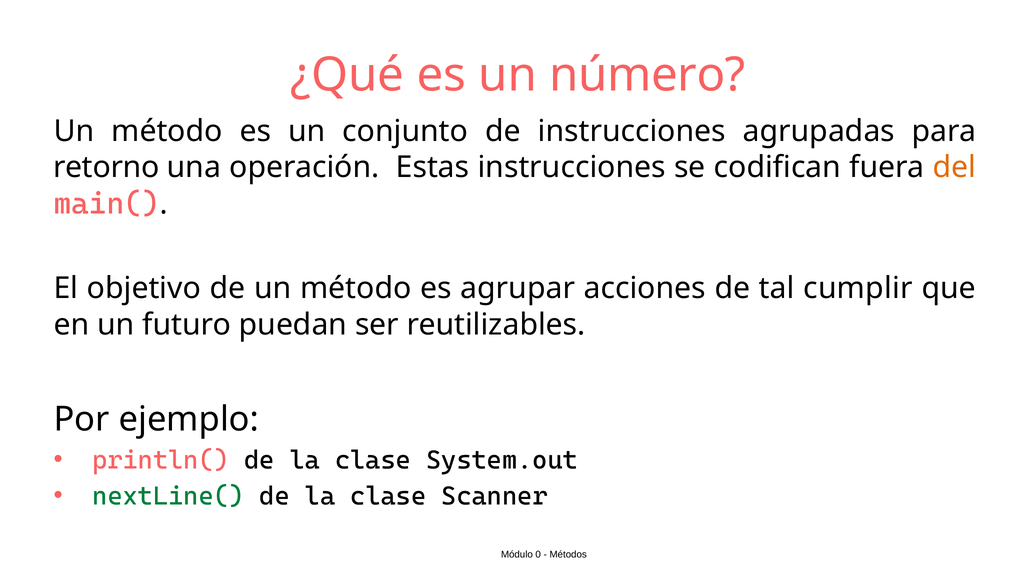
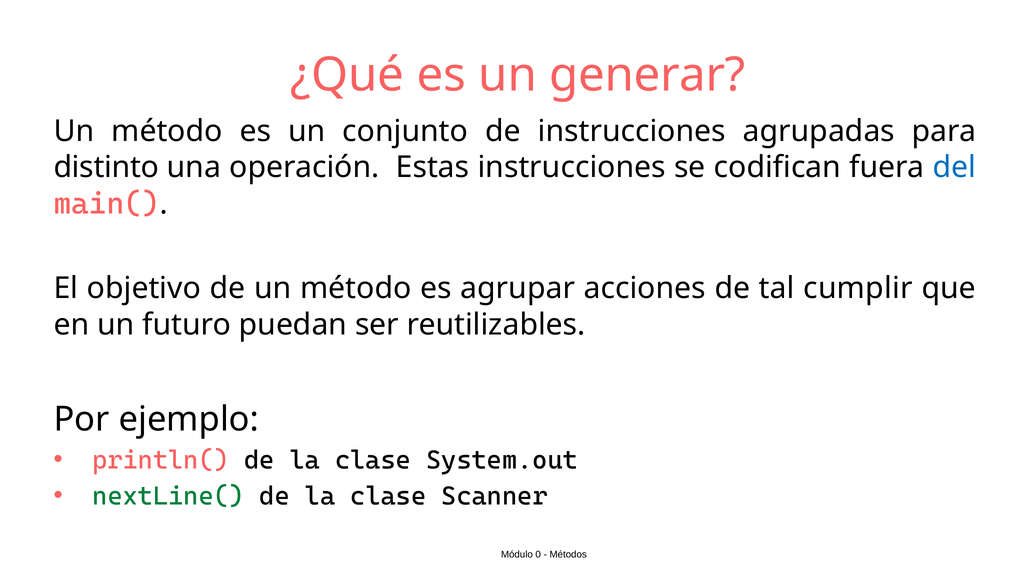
número: número -> generar
retorno: retorno -> distinto
del colour: orange -> blue
